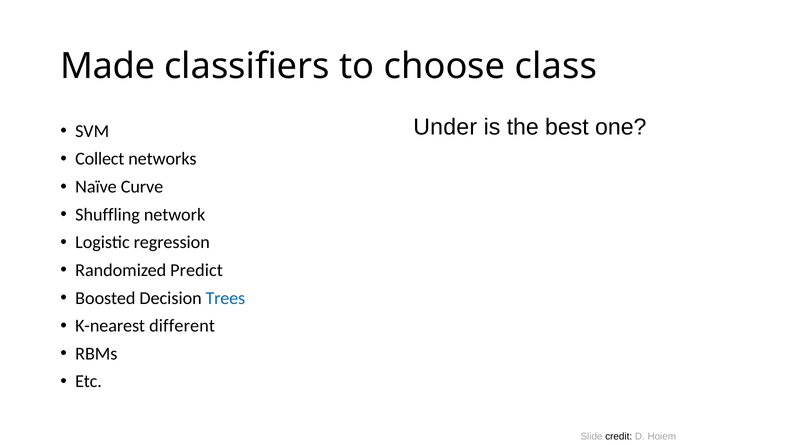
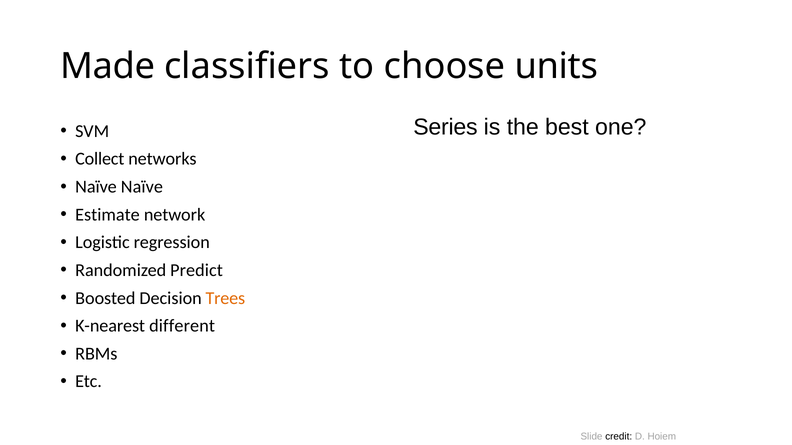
class: class -> units
Under: Under -> Series
Naïve Curve: Curve -> Naïve
Shuffling: Shuffling -> Estimate
Trees colour: blue -> orange
